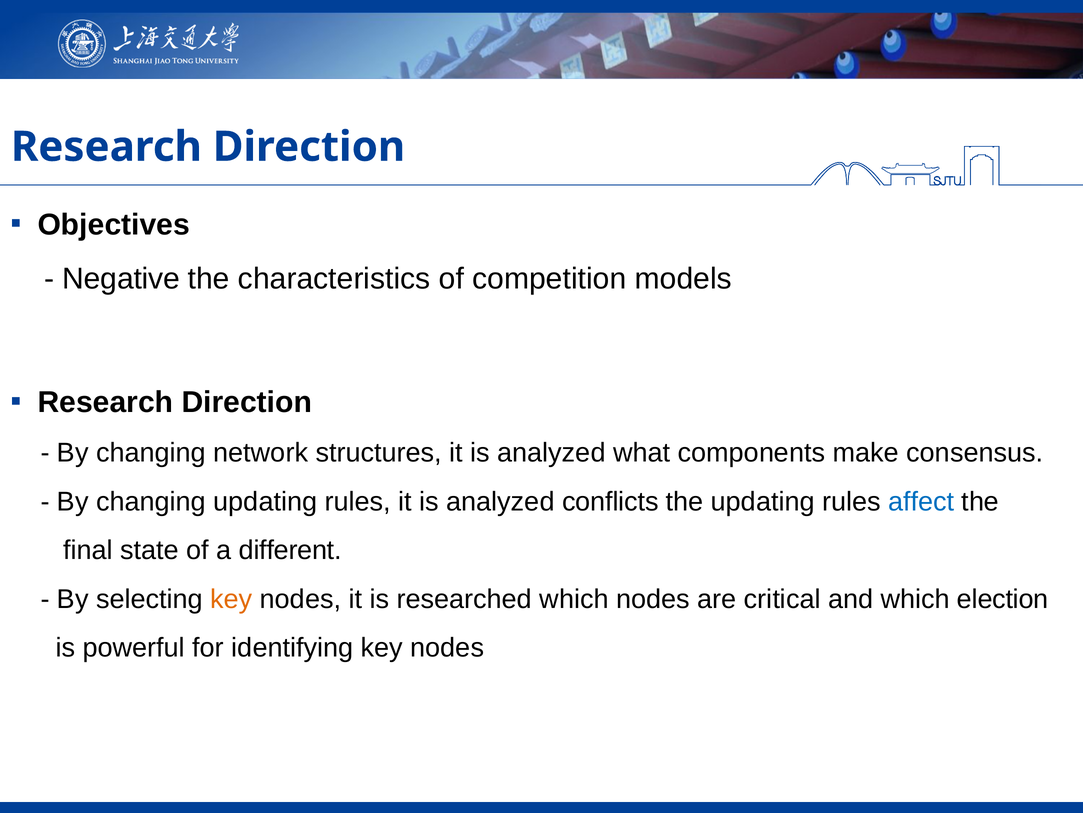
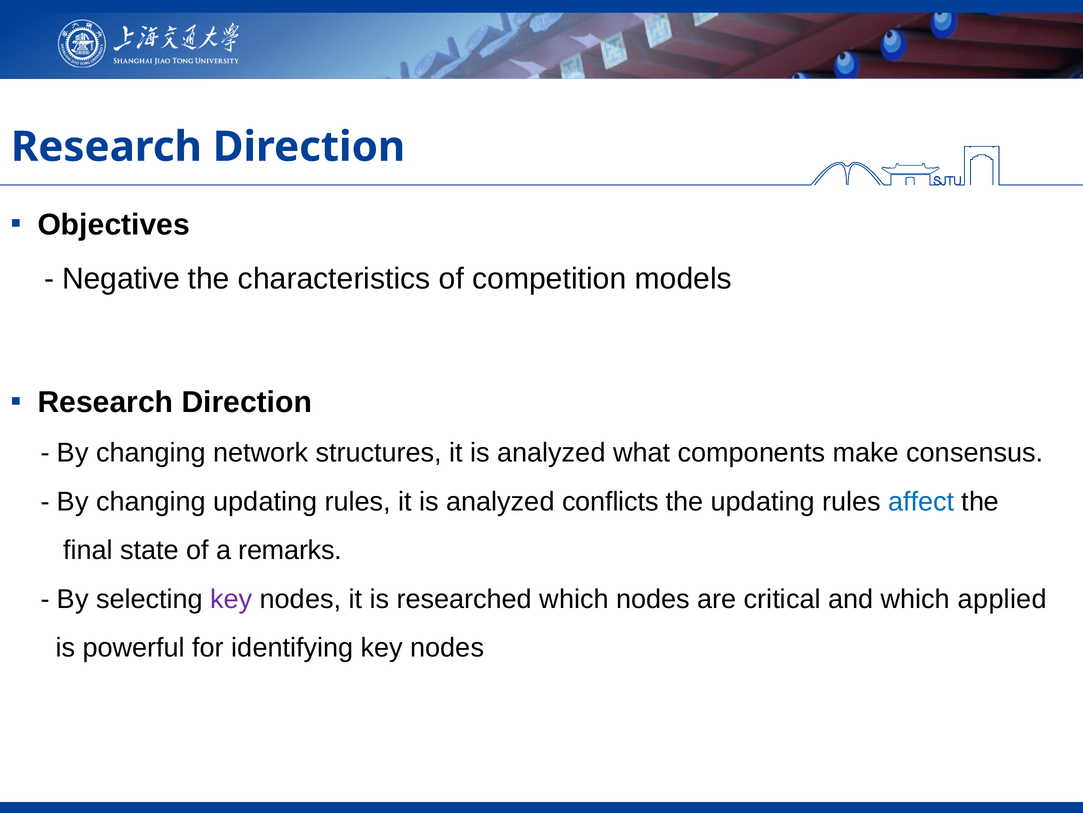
different: different -> remarks
key at (231, 599) colour: orange -> purple
election: election -> applied
